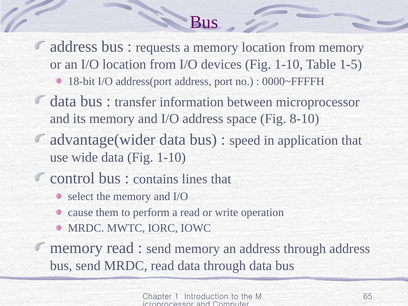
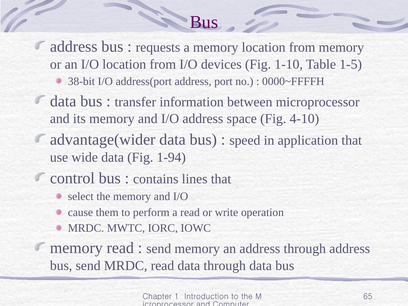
18-bit: 18-bit -> 38-bit
8-10: 8-10 -> 4-10
data Fig 1-10: 1-10 -> 1-94
